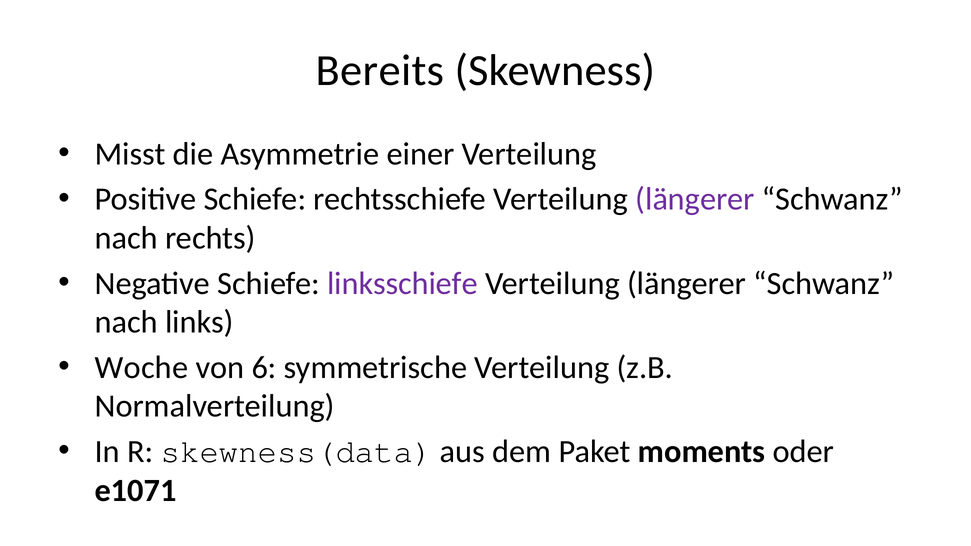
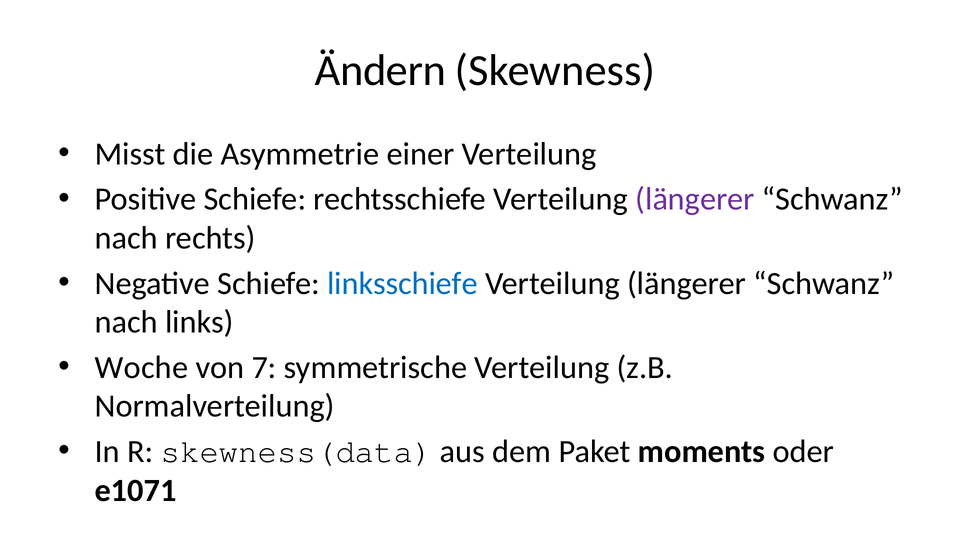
Bereits: Bereits -> Ändern
linksschiefe colour: purple -> blue
6: 6 -> 7
